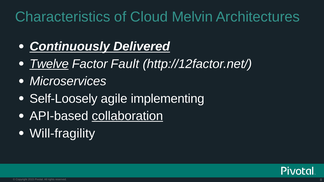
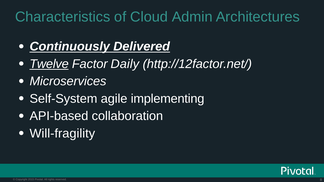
Melvin: Melvin -> Admin
Fault: Fault -> Daily
Self-Loosely: Self-Loosely -> Self-System
collaboration underline: present -> none
